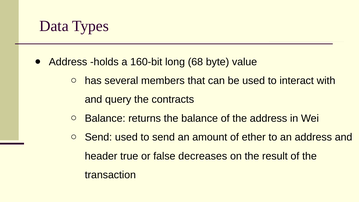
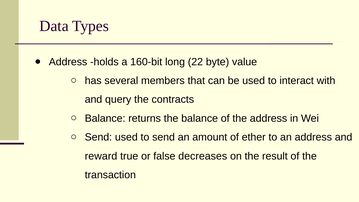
68: 68 -> 22
header: header -> reward
